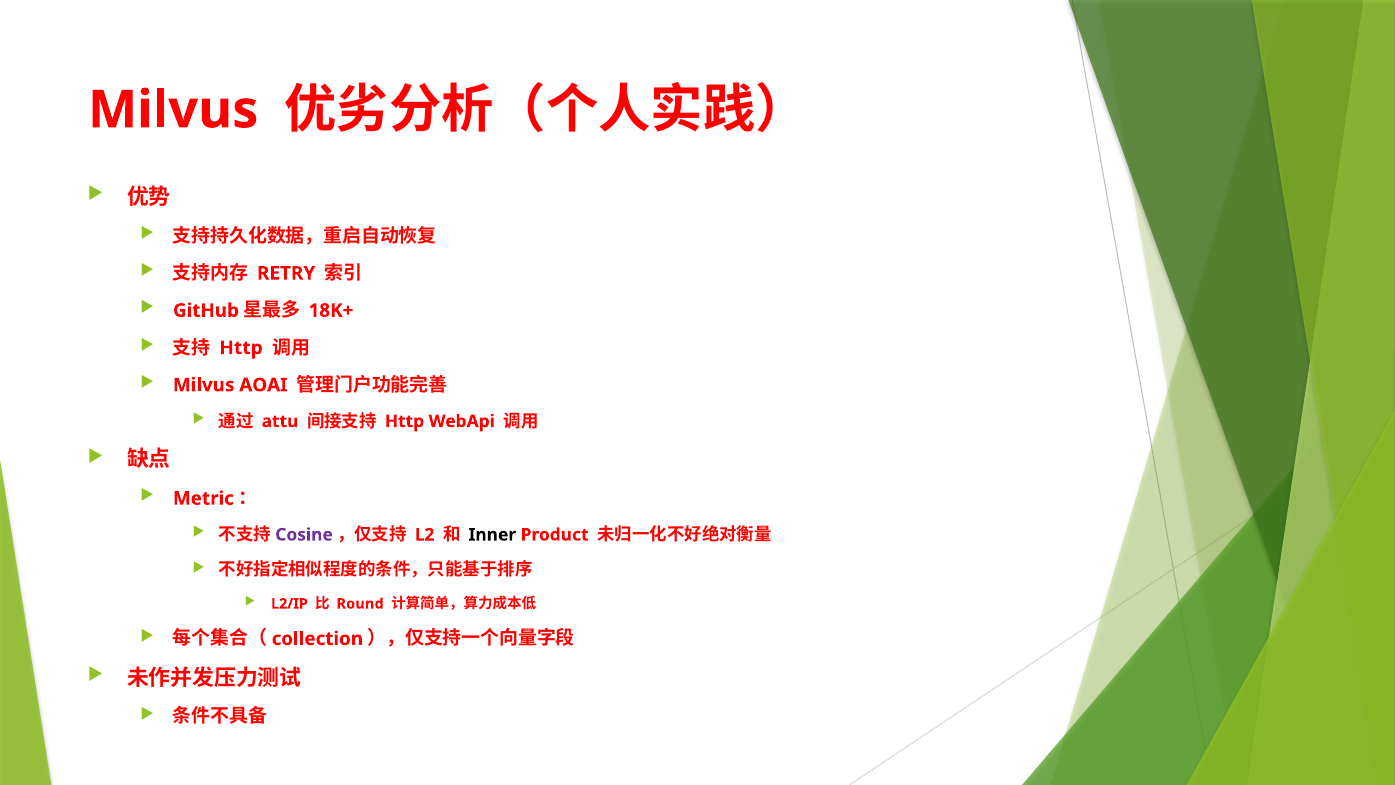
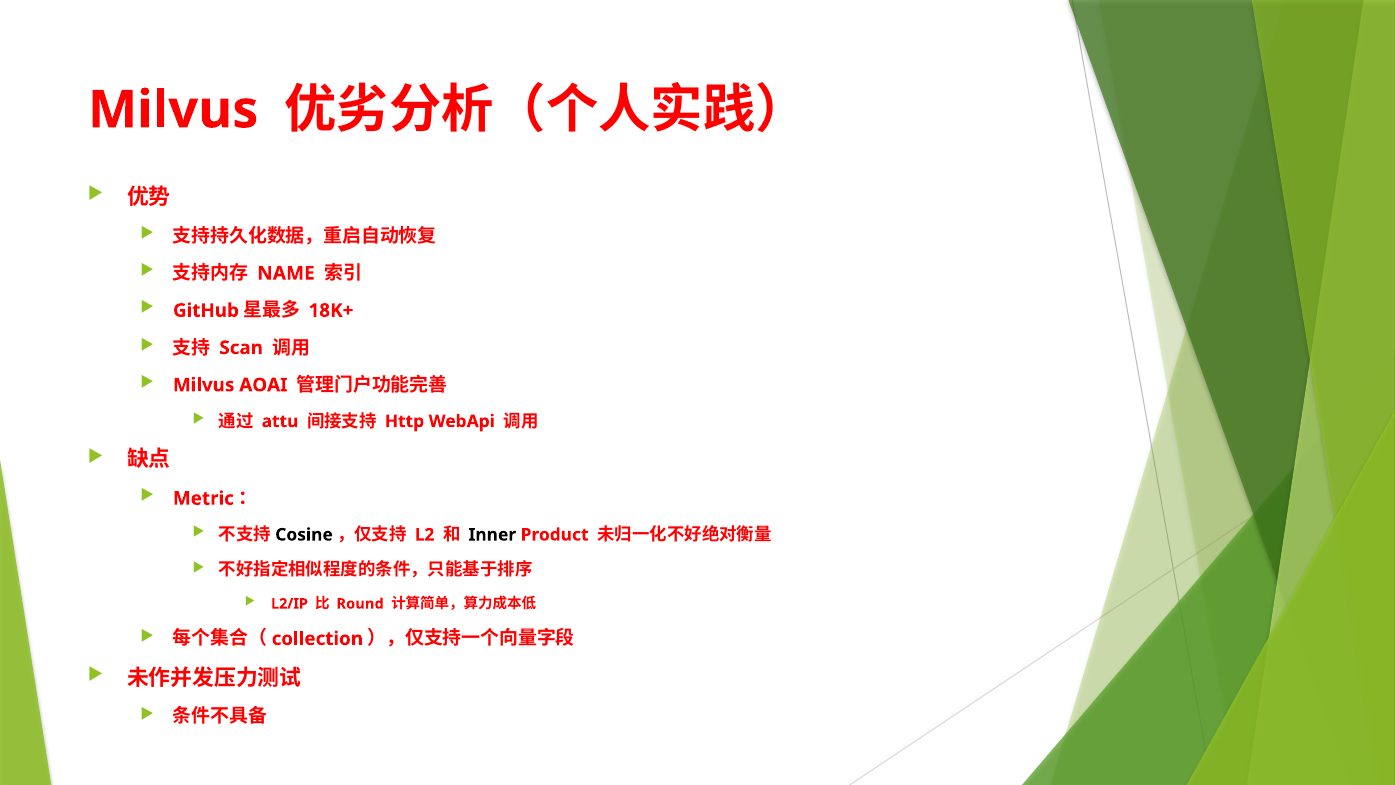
RETRY: RETRY -> NAME
Http at (241, 348): Http -> Scan
Cosine colour: purple -> black
